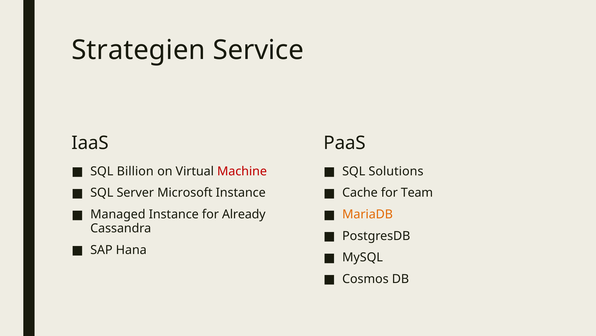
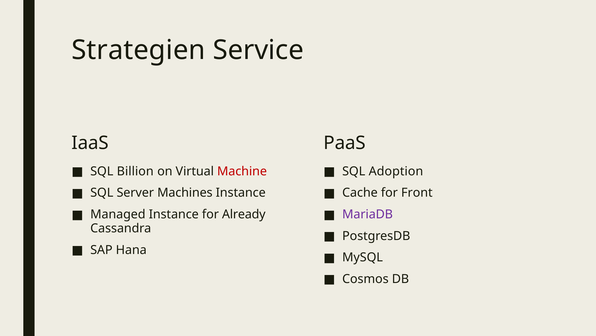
Solutions: Solutions -> Adoption
Microsoft: Microsoft -> Machines
Team: Team -> Front
MariaDB colour: orange -> purple
